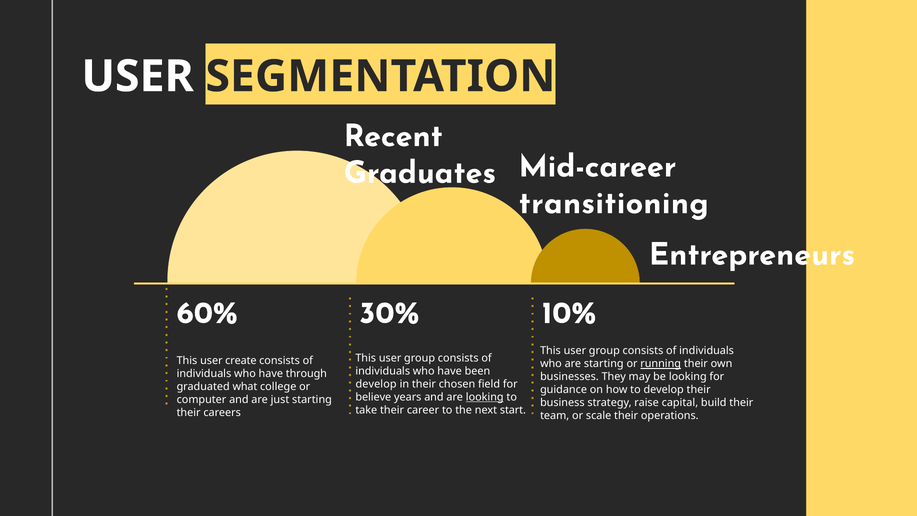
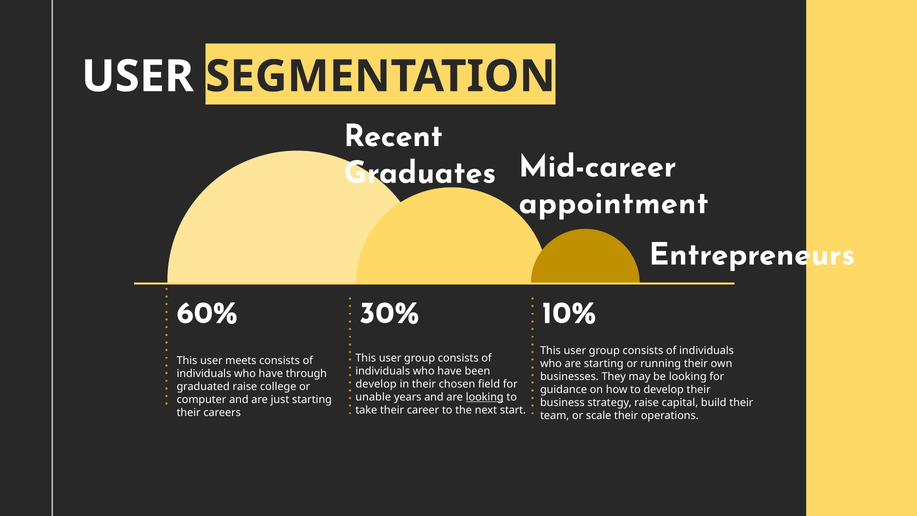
transitioning: transitioning -> appointment
create: create -> meets
running underline: present -> none
graduated what: what -> raise
believe: believe -> unable
